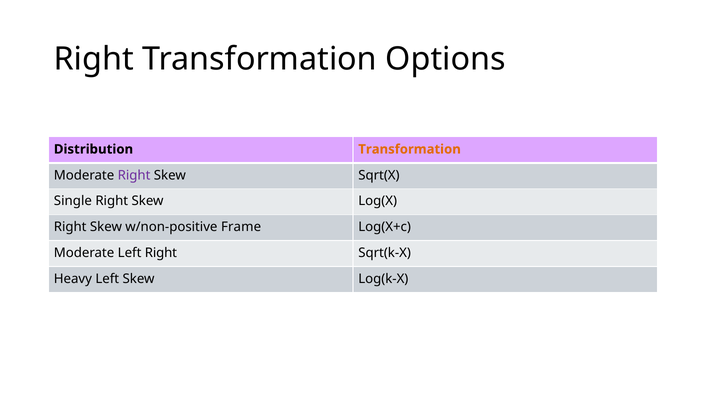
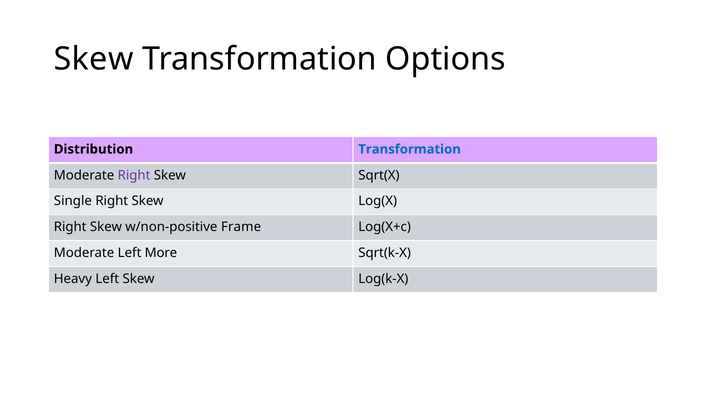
Right at (94, 59): Right -> Skew
Transformation at (410, 149) colour: orange -> blue
Left Right: Right -> More
